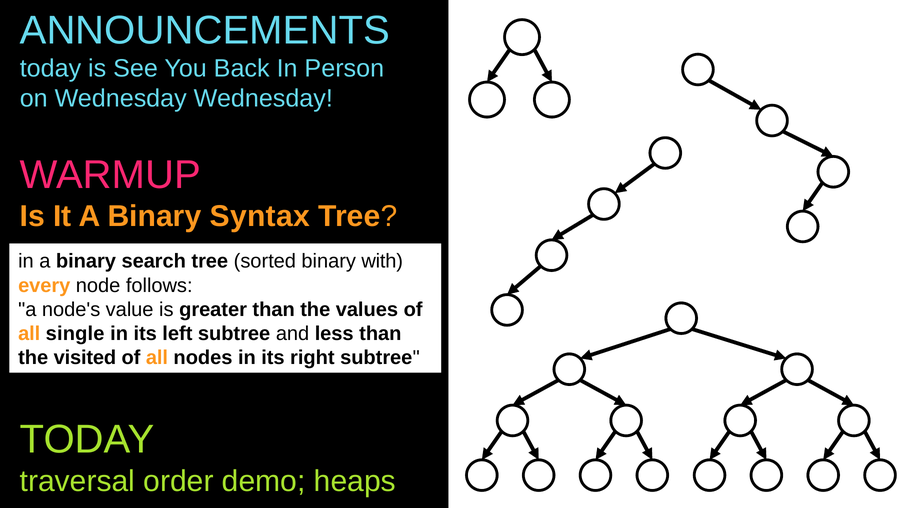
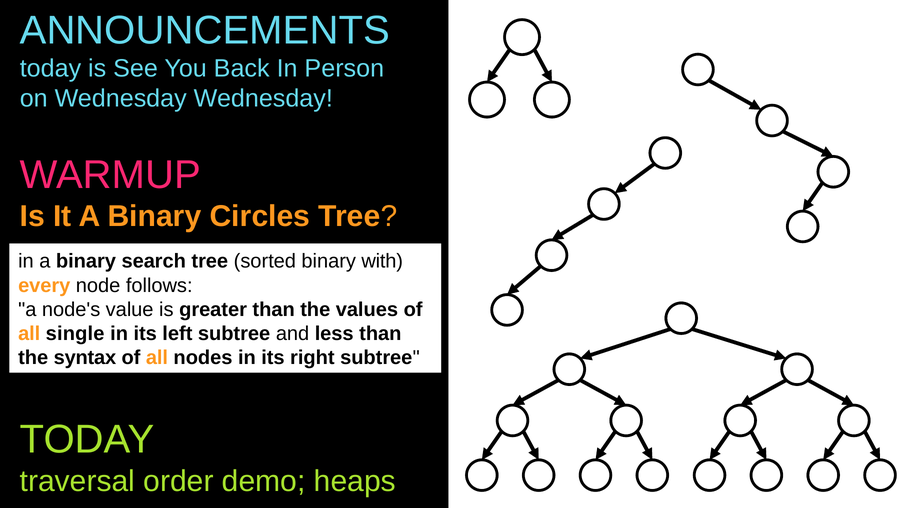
Syntax: Syntax -> Circles
visited: visited -> syntax
